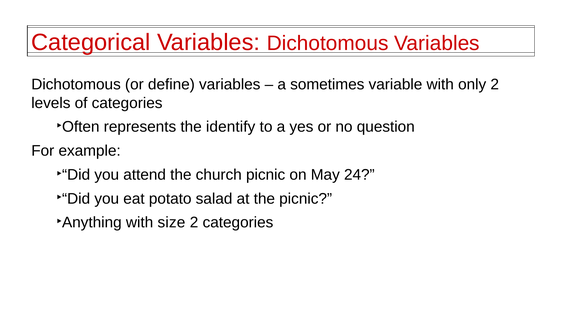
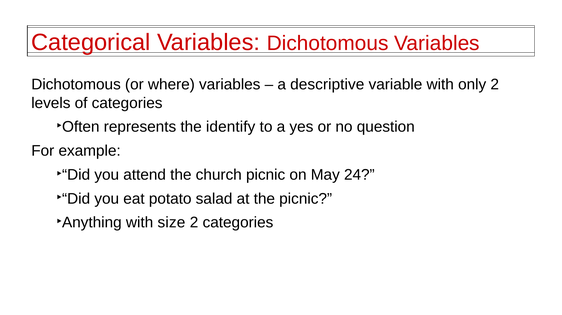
define: define -> where
sometimes: sometimes -> descriptive
